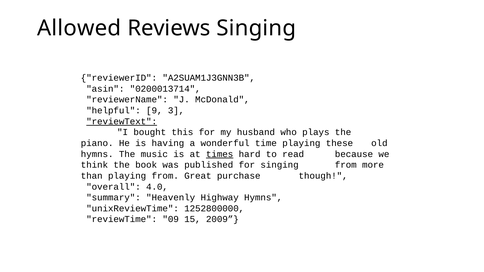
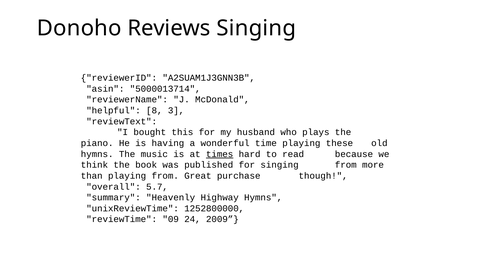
Allowed: Allowed -> Donoho
0200013714: 0200013714 -> 5000013714
9: 9 -> 8
reviewText underline: present -> none
4.0: 4.0 -> 5.7
15: 15 -> 24
